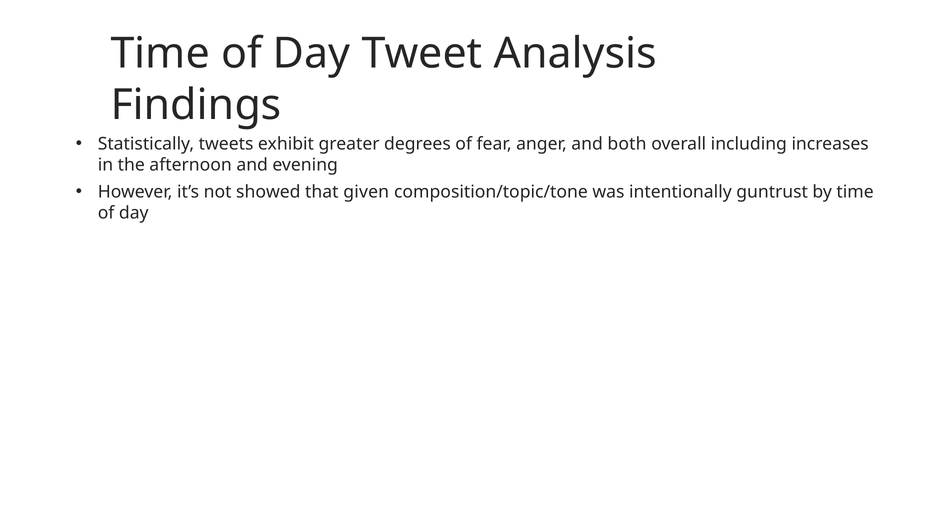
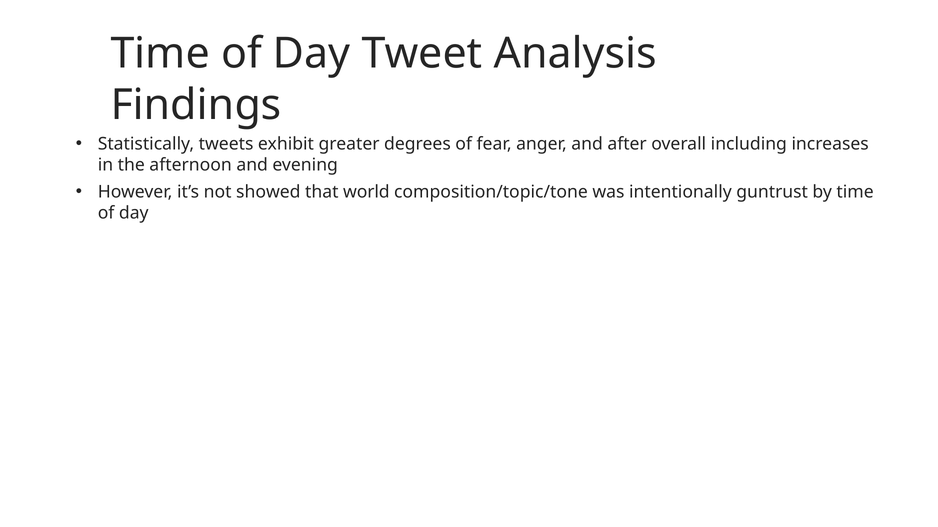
both: both -> after
given: given -> world
